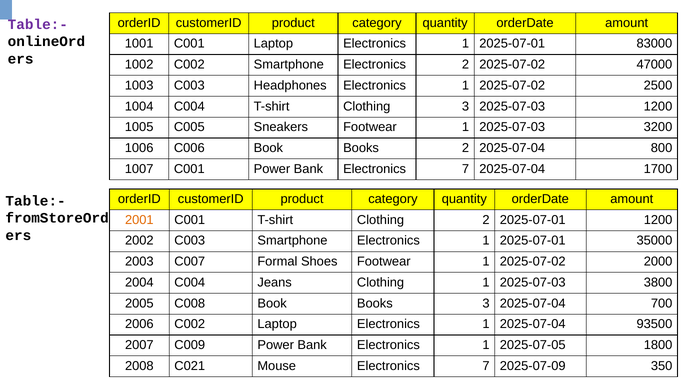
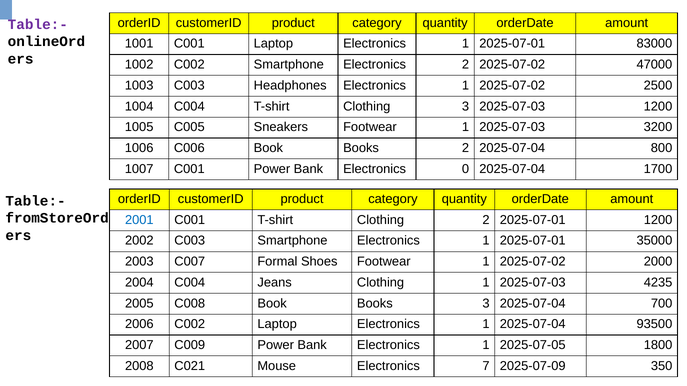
Bank Electronics 7: 7 -> 0
2001 colour: orange -> blue
3800: 3800 -> 4235
